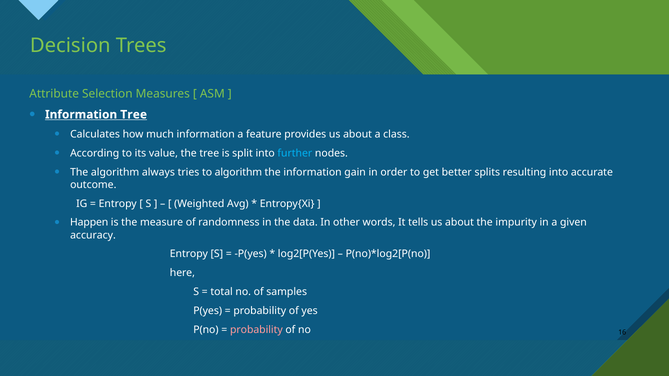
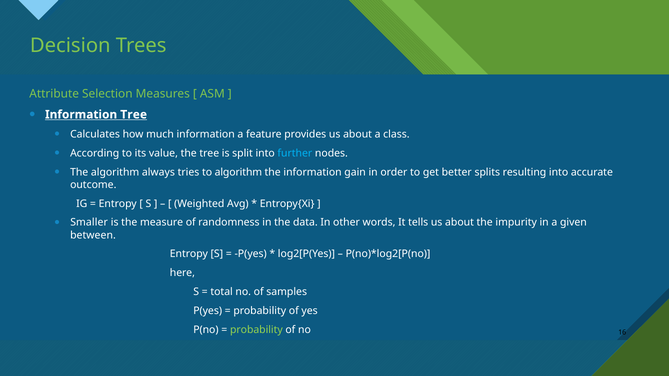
Happen: Happen -> Smaller
accuracy: accuracy -> between
probability at (256, 330) colour: pink -> light green
